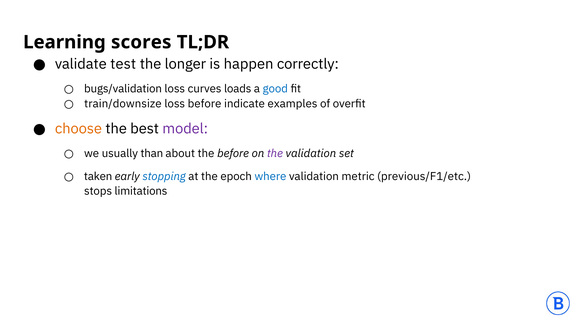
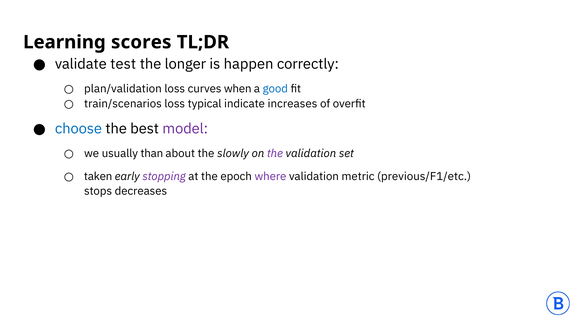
bugs/validation: bugs/validation -> plan/validation
loads: loads -> when
train/downsize: train/downsize -> train/scenarios
loss before: before -> typical
examples: examples -> increases
choose colour: orange -> blue
the before: before -> slowly
stopping colour: blue -> purple
where colour: blue -> purple
limitations: limitations -> decreases
